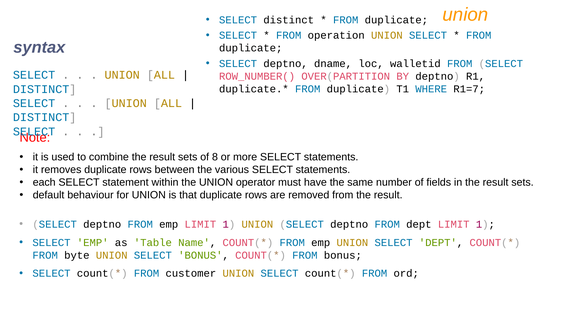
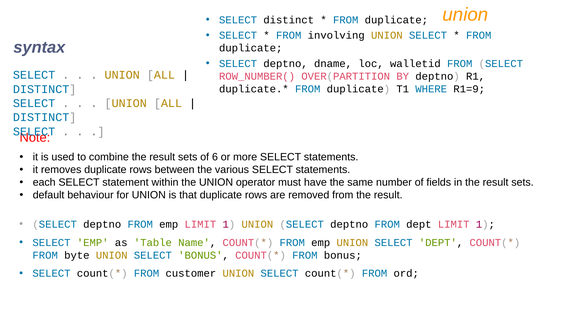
operation: operation -> involving
R1=7: R1=7 -> R1=9
8: 8 -> 6
